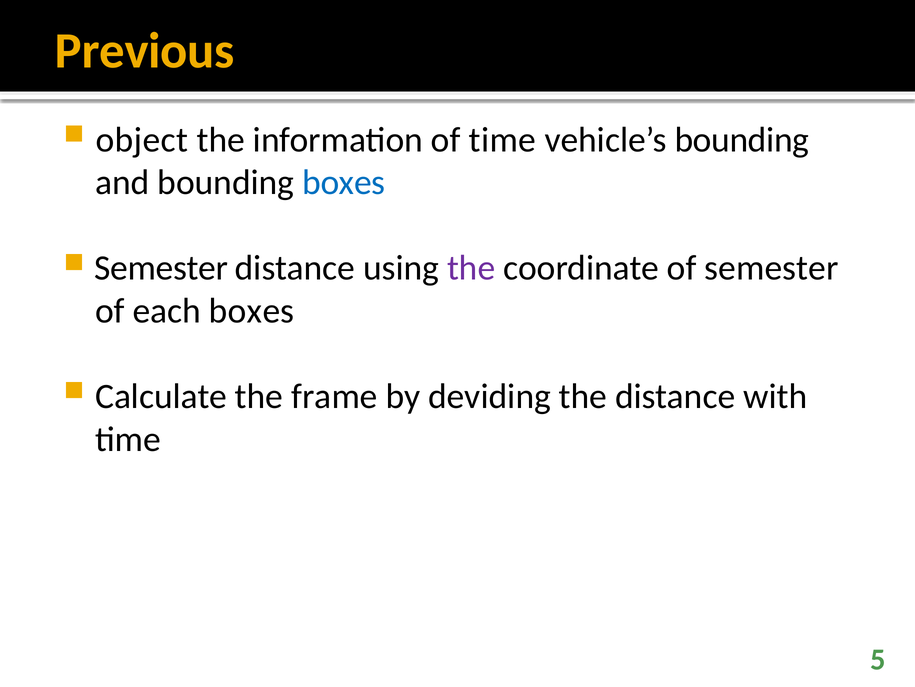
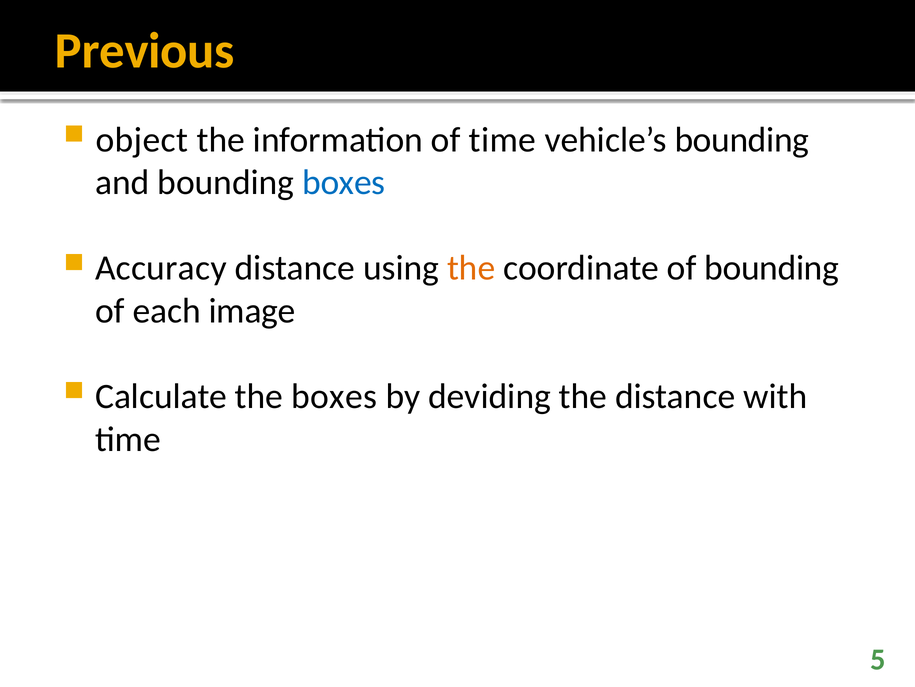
Semester at (161, 268): Semester -> Accuracy
the at (471, 268) colour: purple -> orange
of semester: semester -> bounding
each boxes: boxes -> image
the frame: frame -> boxes
